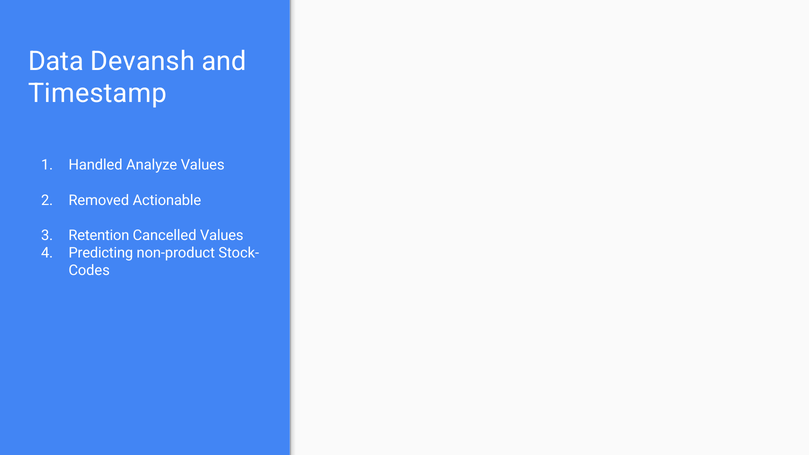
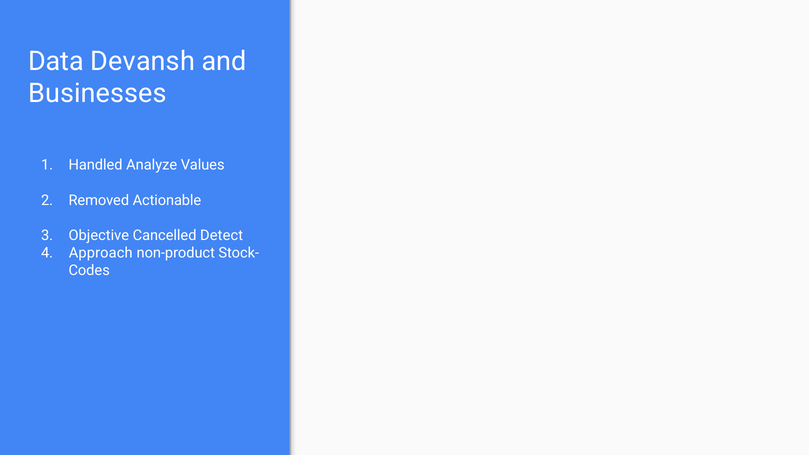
Timestamp: Timestamp -> Businesses
Retention: Retention -> Objective
Cancelled Values: Values -> Detect
Predicting: Predicting -> Approach
